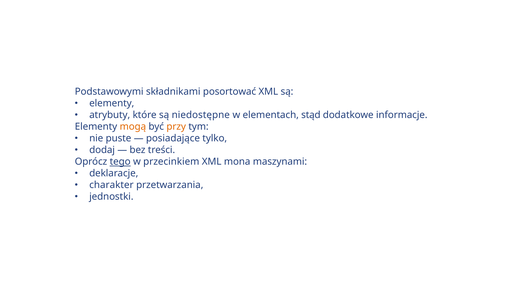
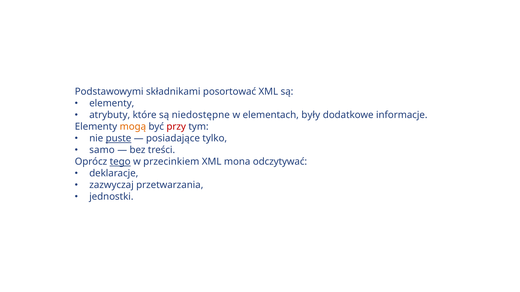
stąd: stąd -> były
przy colour: orange -> red
puste underline: none -> present
dodaj: dodaj -> samo
maszynami: maszynami -> odczytywać
charakter: charakter -> zazwyczaj
